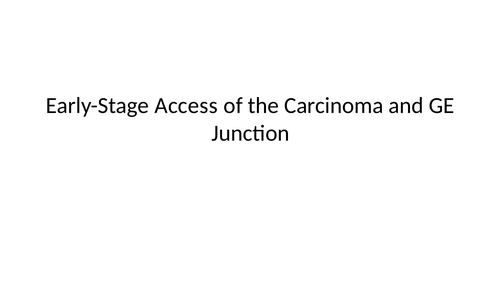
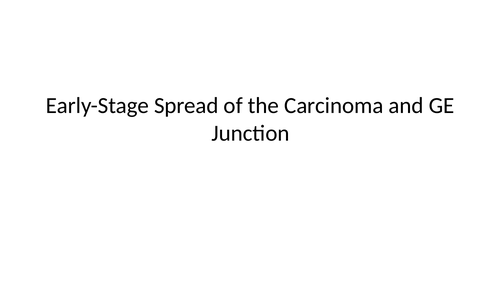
Access: Access -> Spread
